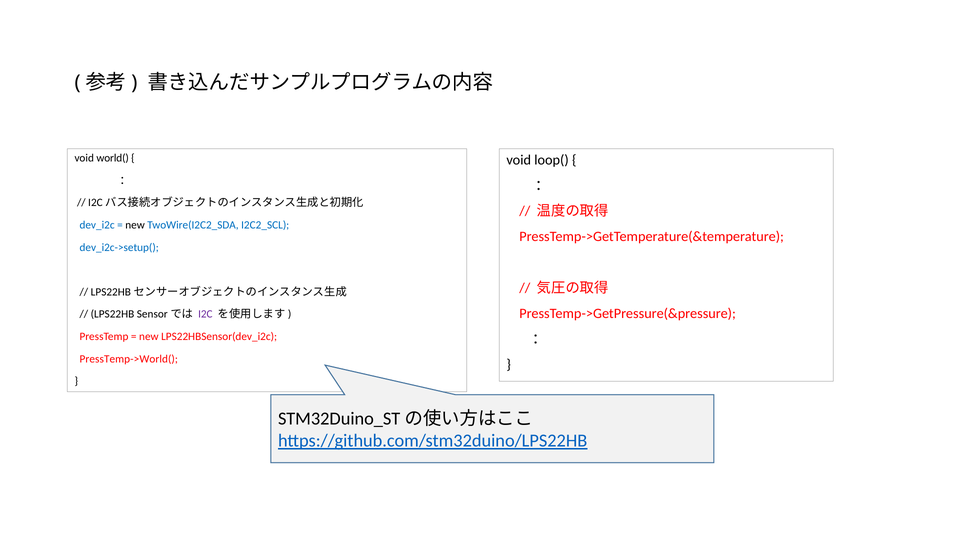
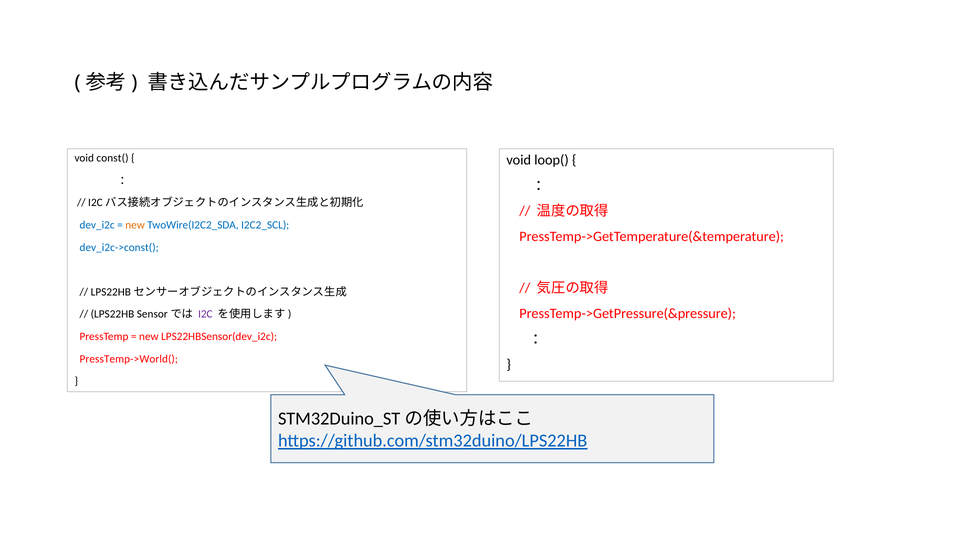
world(: world( -> const(
new at (135, 225) colour: black -> orange
dev_i2c->setup(: dev_i2c->setup( -> dev_i2c->const(
